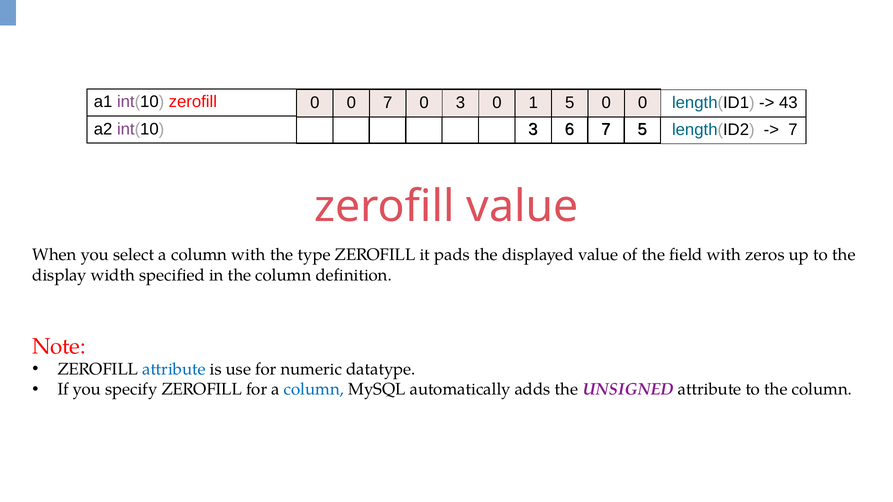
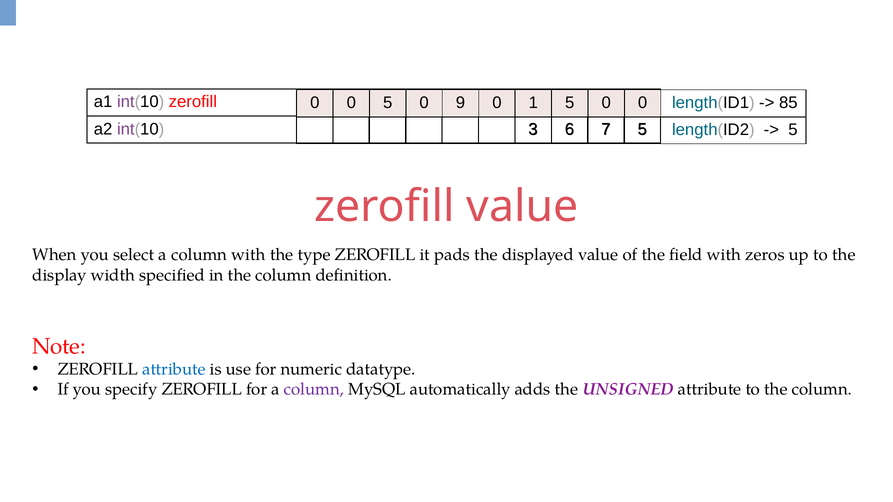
0 7: 7 -> 5
0 3: 3 -> 9
43: 43 -> 85
7 at (793, 130): 7 -> 5
column at (314, 390) colour: blue -> purple
